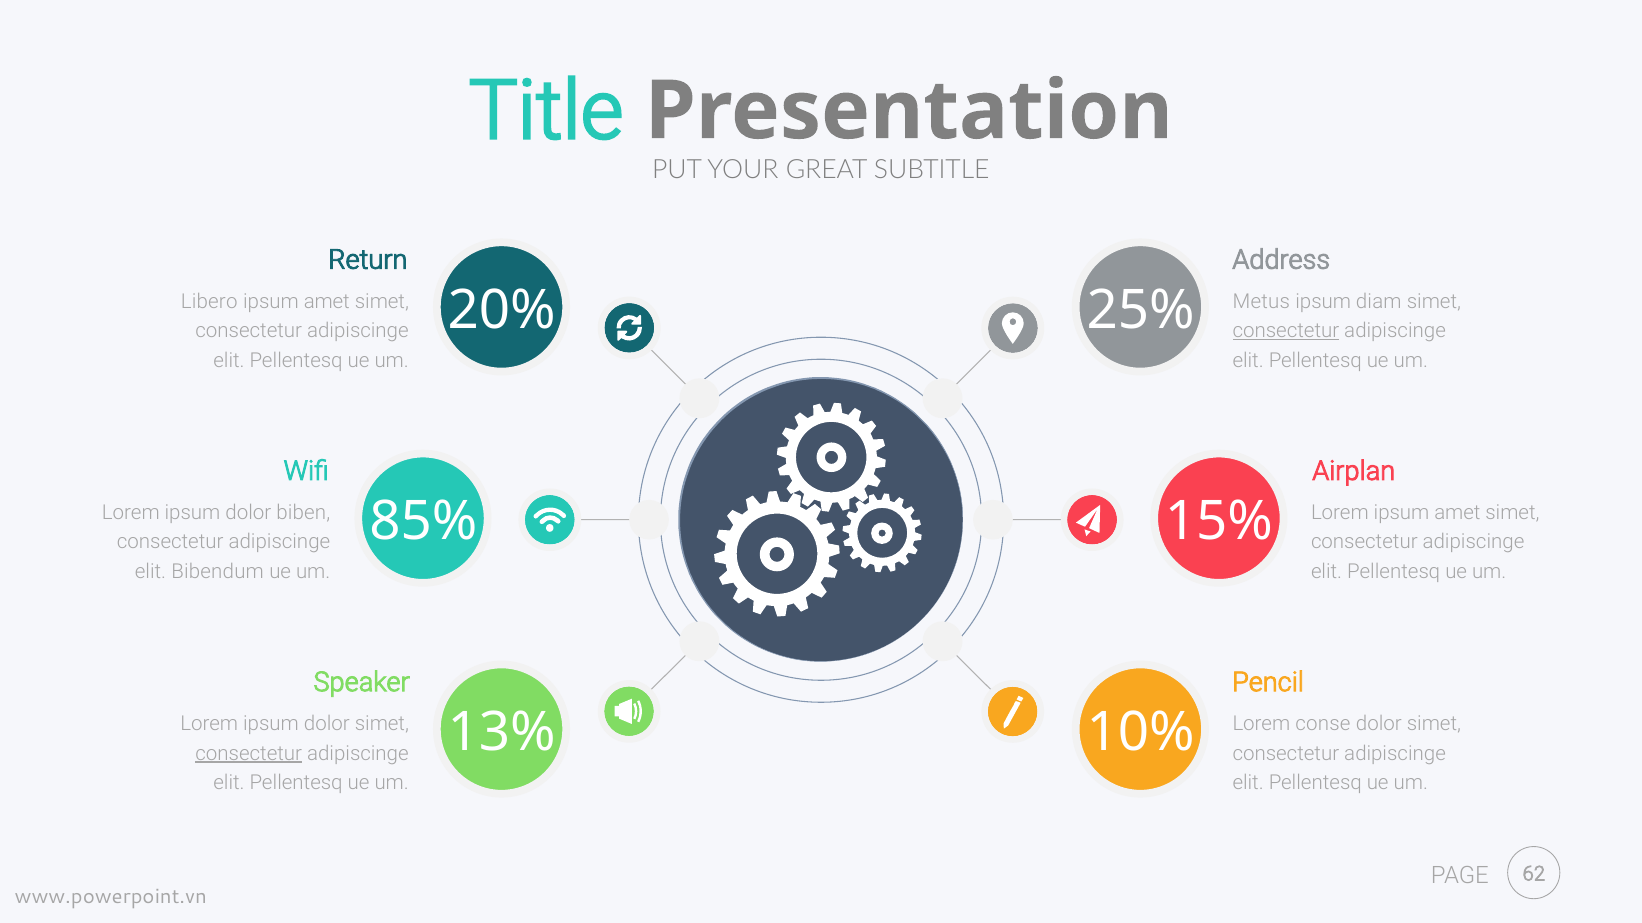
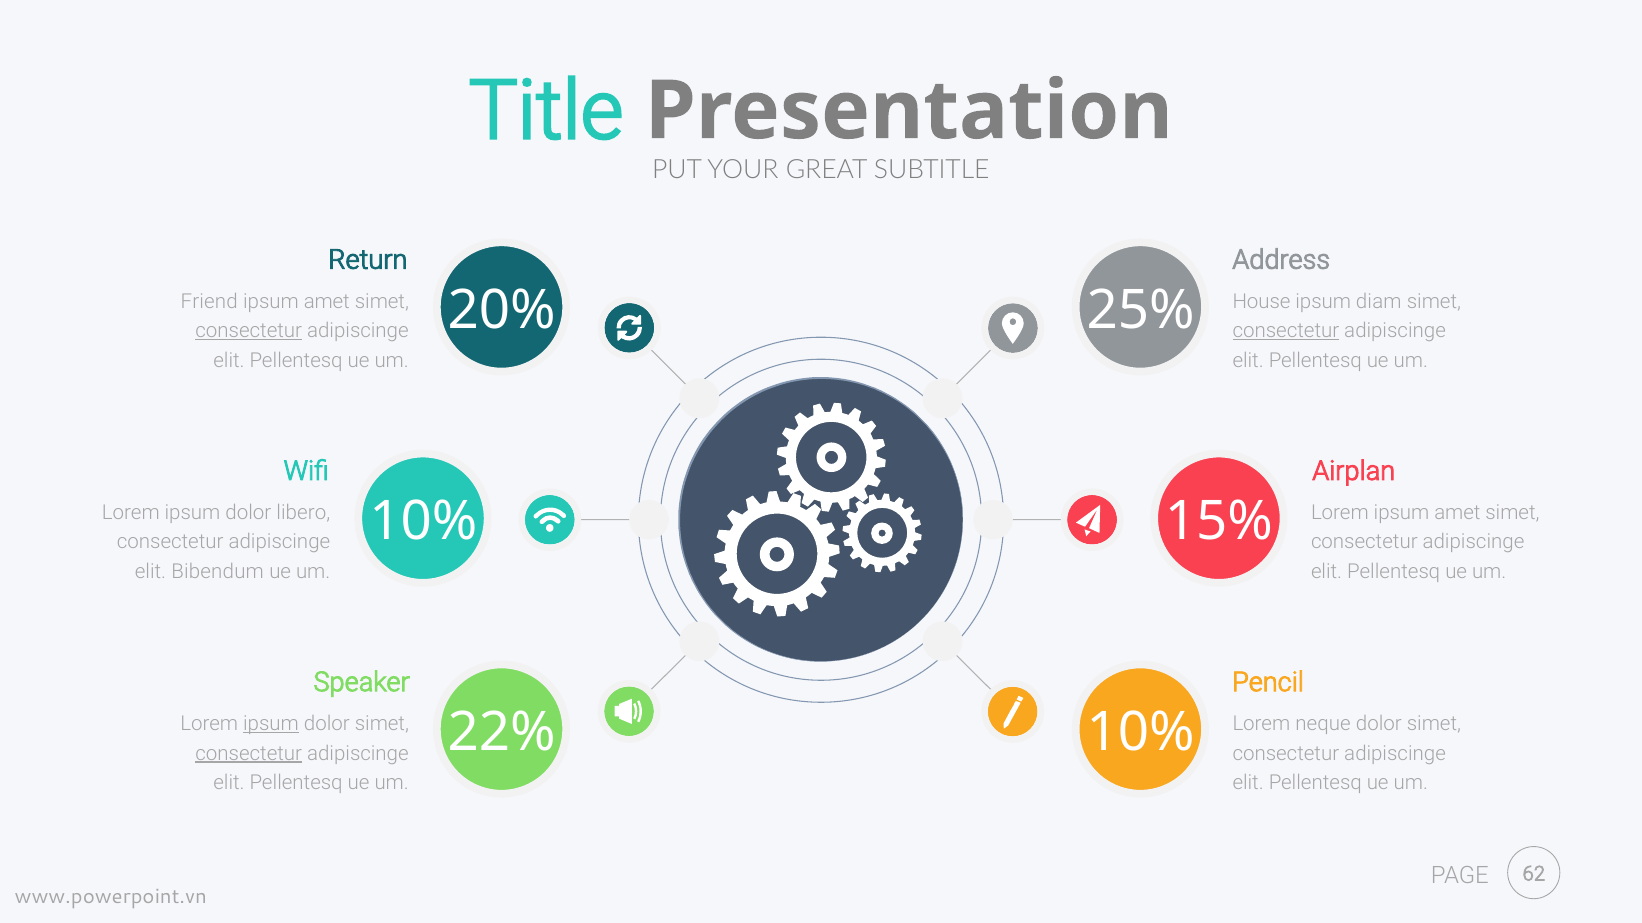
Libero: Libero -> Friend
Metus: Metus -> House
consectetur at (249, 331) underline: none -> present
biben: biben -> libero
85% at (423, 522): 85% -> 10%
ipsum at (271, 724) underline: none -> present
conse: conse -> neque
13%: 13% -> 22%
